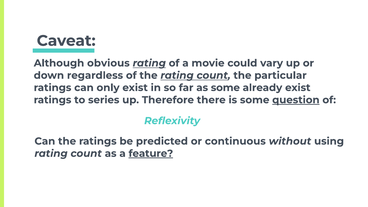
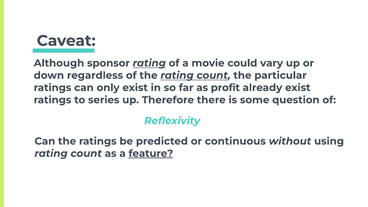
obvious: obvious -> sponsor
as some: some -> profit
question underline: present -> none
